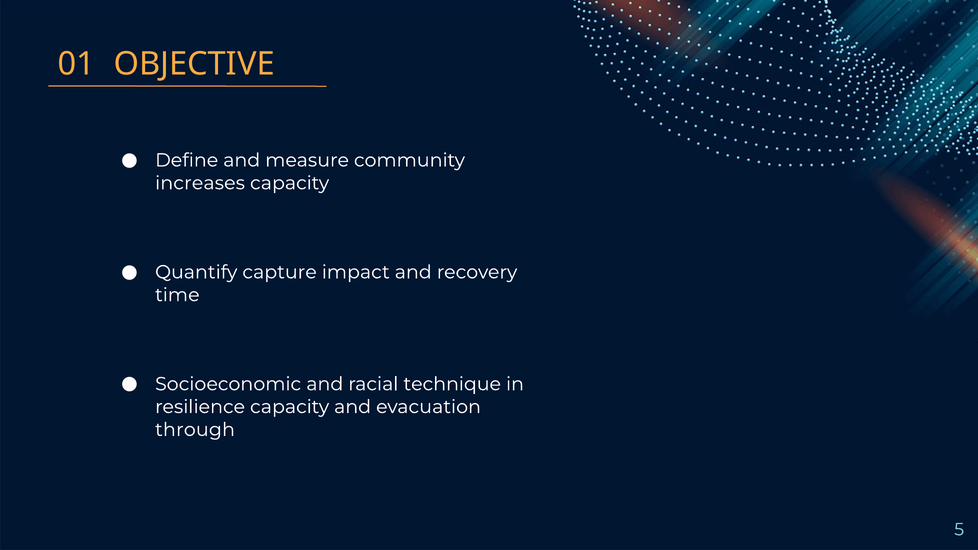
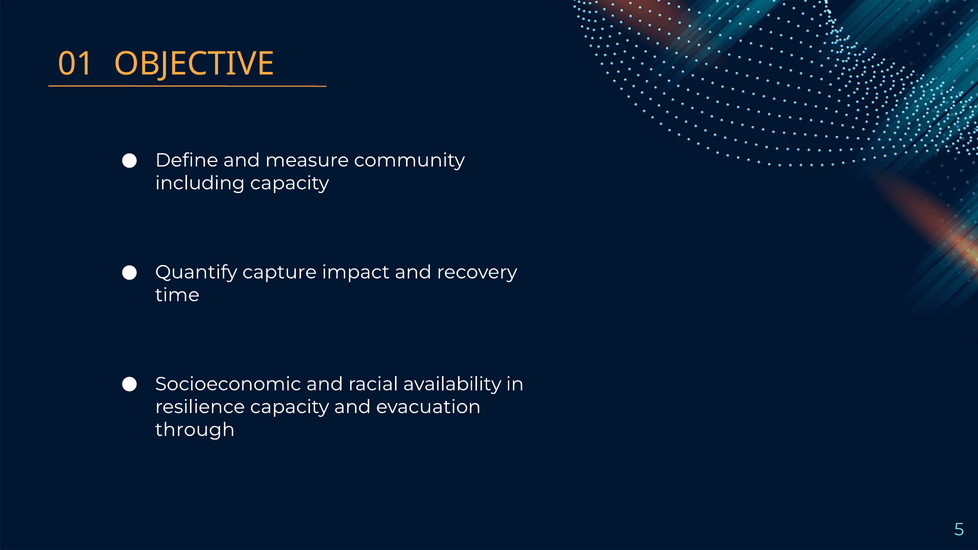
increases: increases -> including
technique: technique -> availability
